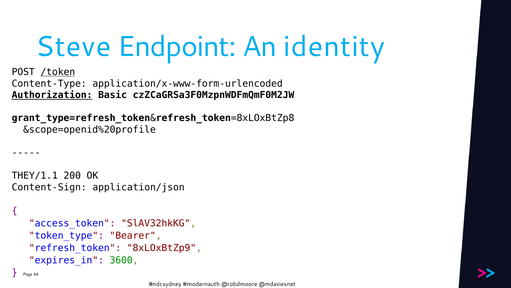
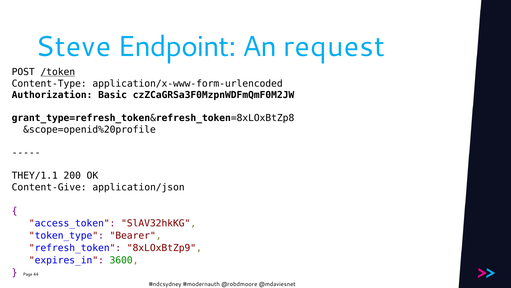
identity: identity -> request
Authorization underline: present -> none
Content-Sign: Content-Sign -> Content-Give
